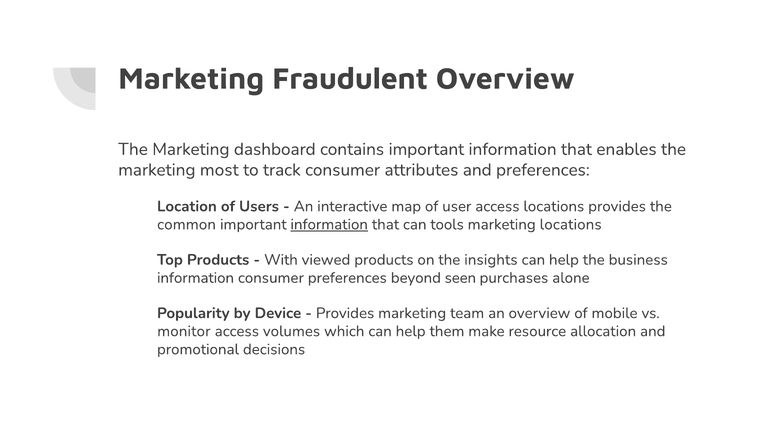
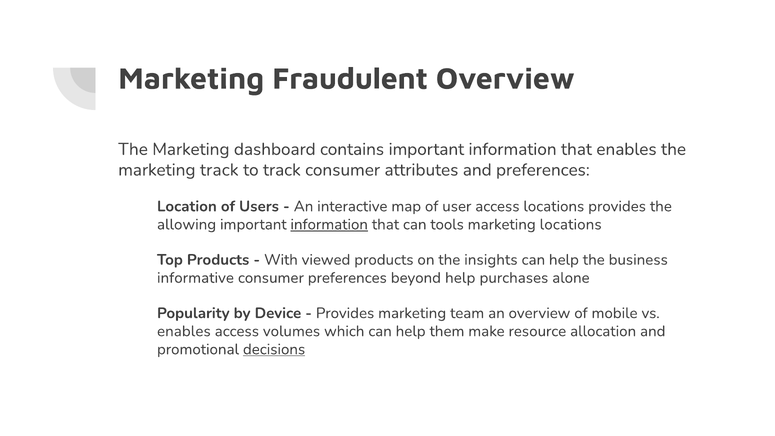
marketing most: most -> track
common: common -> allowing
information at (196, 278): information -> informative
beyond seen: seen -> help
monitor at (184, 331): monitor -> enables
decisions underline: none -> present
